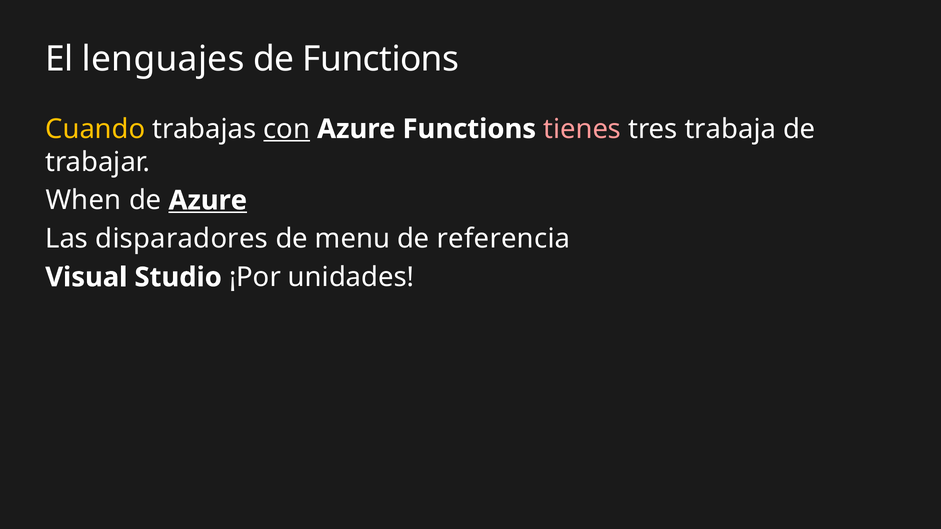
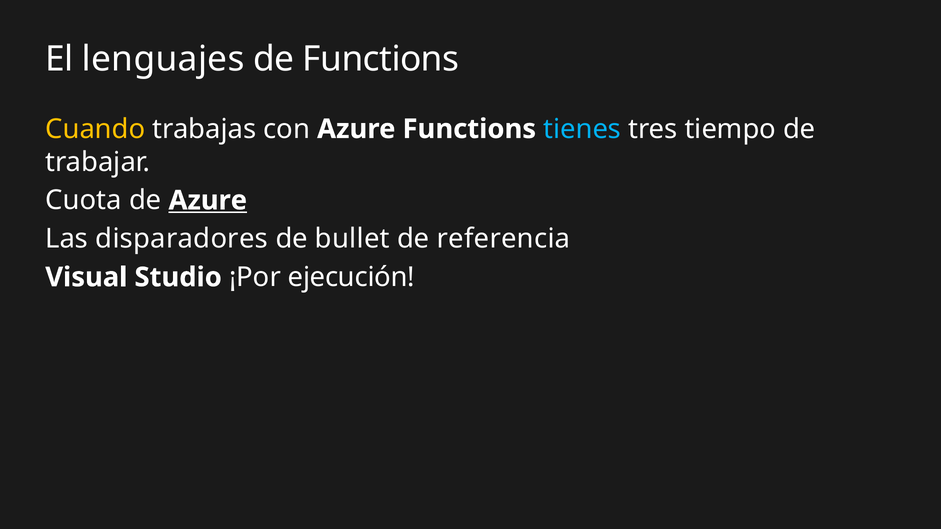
con underline: present -> none
tienes colour: pink -> light blue
trabaja: trabaja -> tiempo
When: When -> Cuota
menu: menu -> bullet
unidades: unidades -> ejecución
